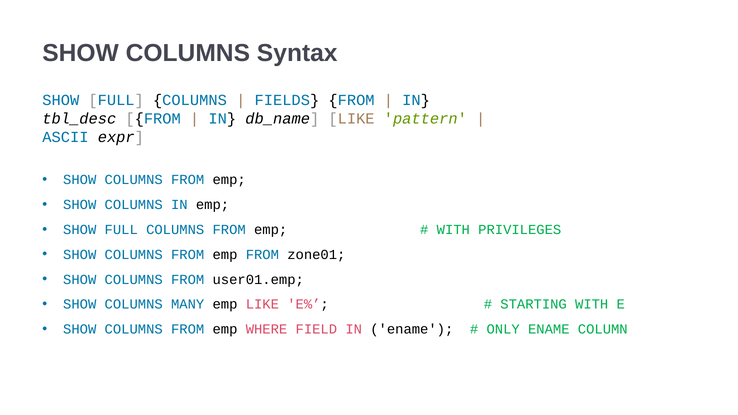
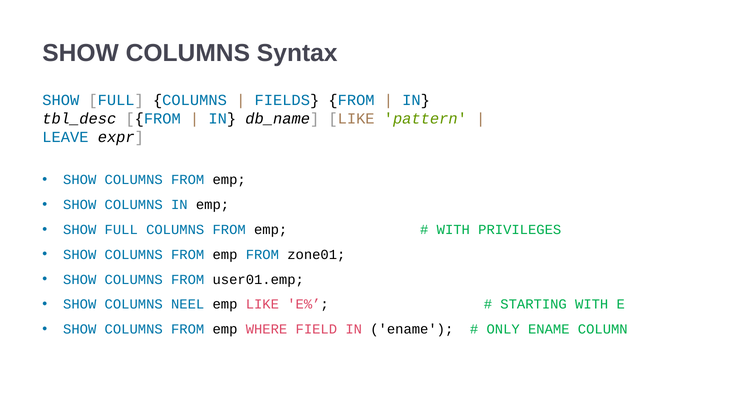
ASCII: ASCII -> LEAVE
MANY: MANY -> NEEL
